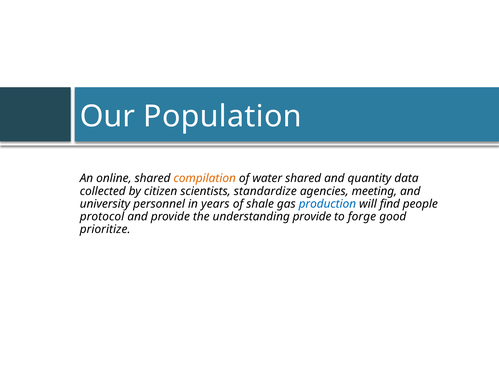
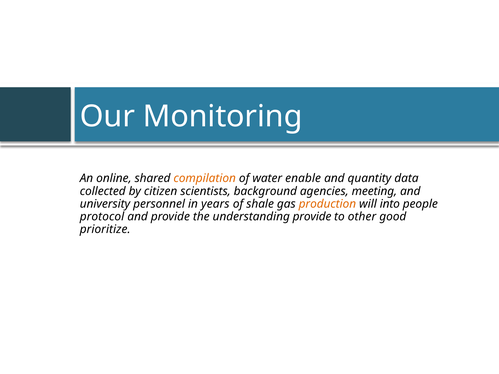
Population: Population -> Monitoring
water shared: shared -> enable
standardize: standardize -> background
production colour: blue -> orange
find: find -> into
forge: forge -> other
